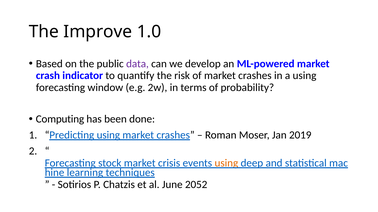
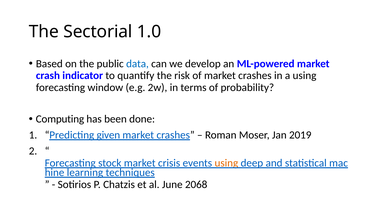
Improve: Improve -> Sectorial
data colour: purple -> blue
Predicting using: using -> given
2052: 2052 -> 2068
